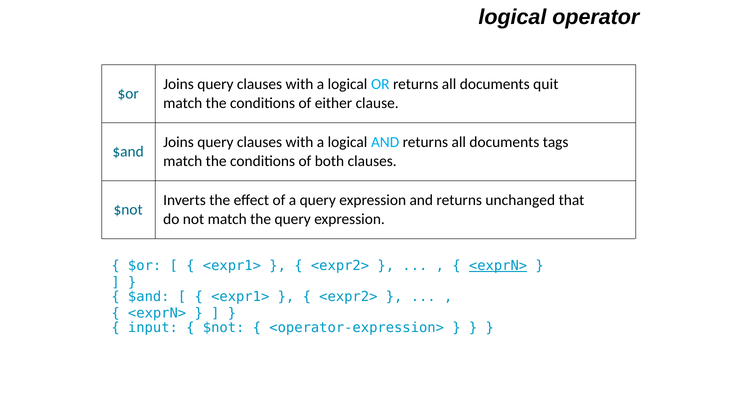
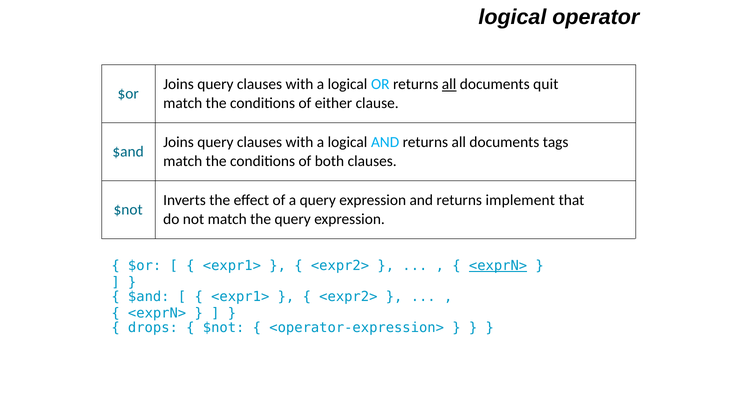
all at (449, 84) underline: none -> present
unchanged: unchanged -> implement
input: input -> drops
